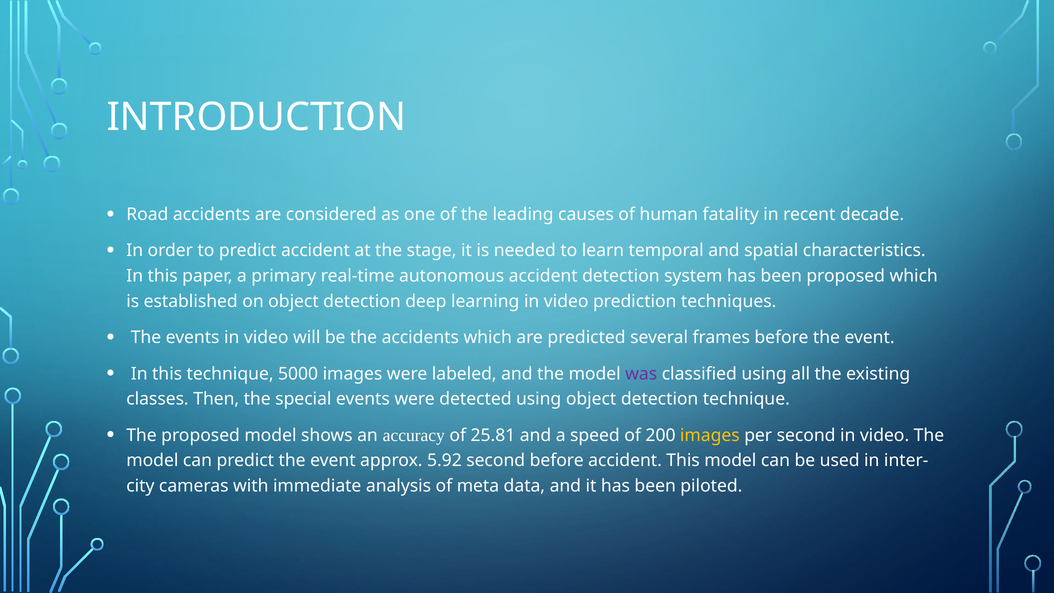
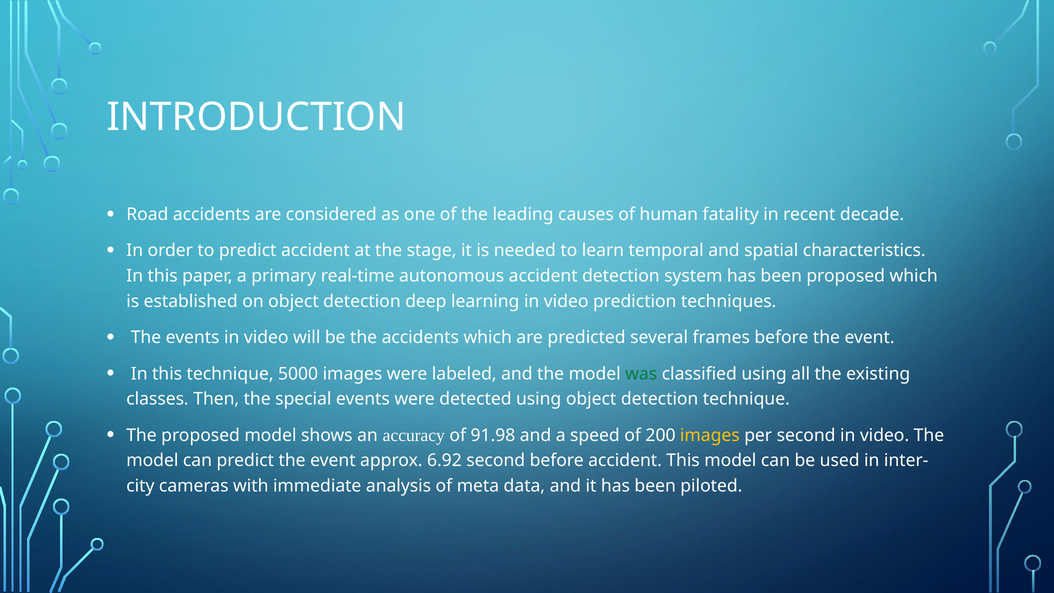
was colour: purple -> green
25.81: 25.81 -> 91.98
5.92: 5.92 -> 6.92
